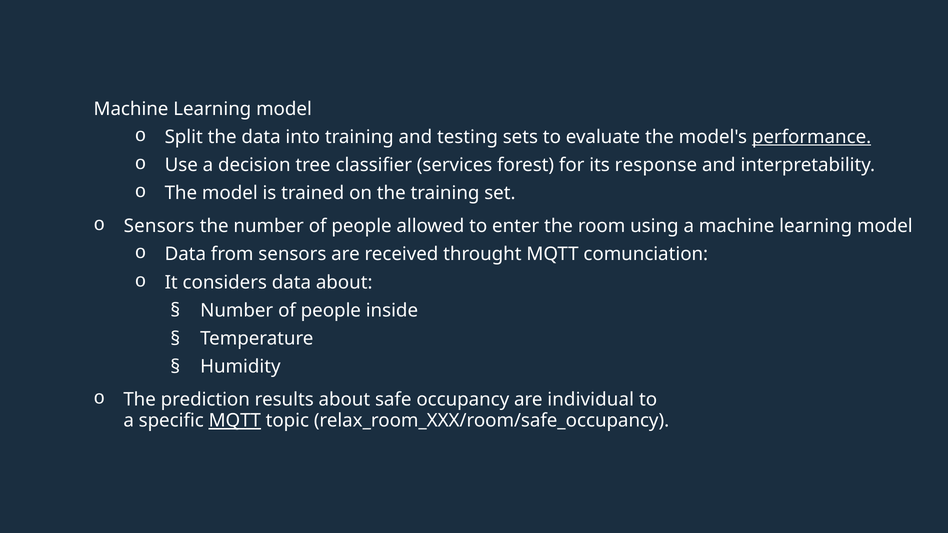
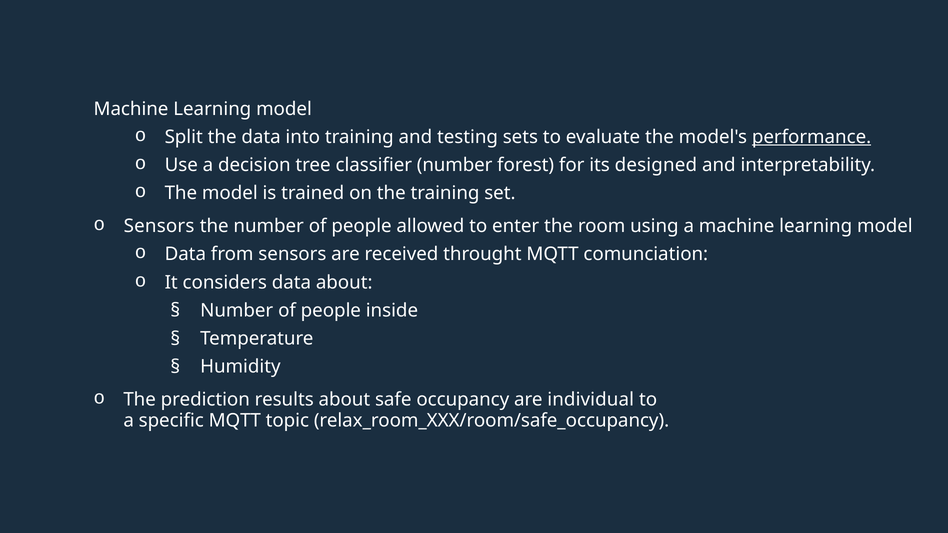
classifier services: services -> number
response: response -> designed
MQTT at (235, 421) underline: present -> none
